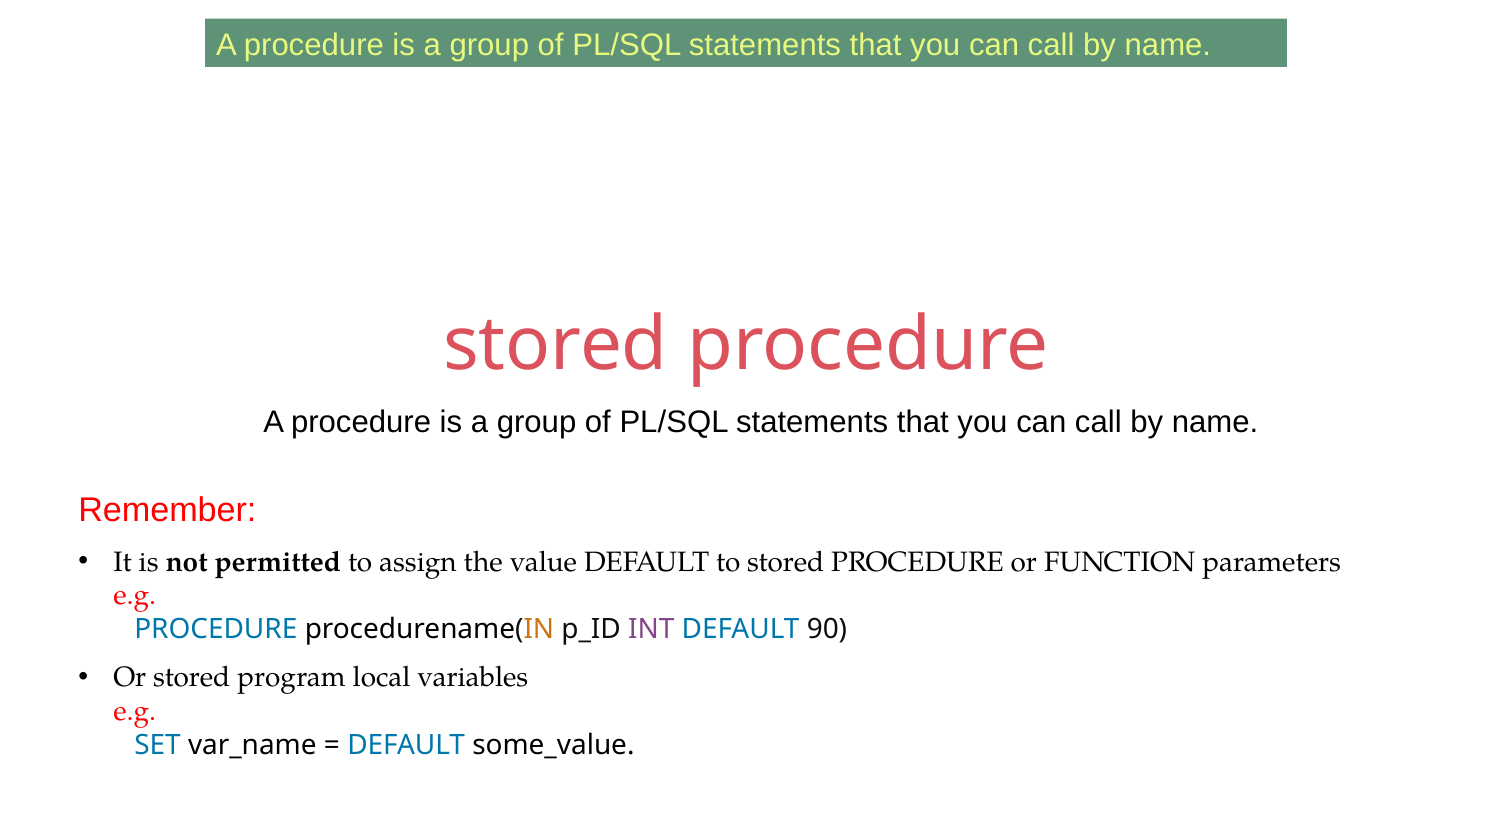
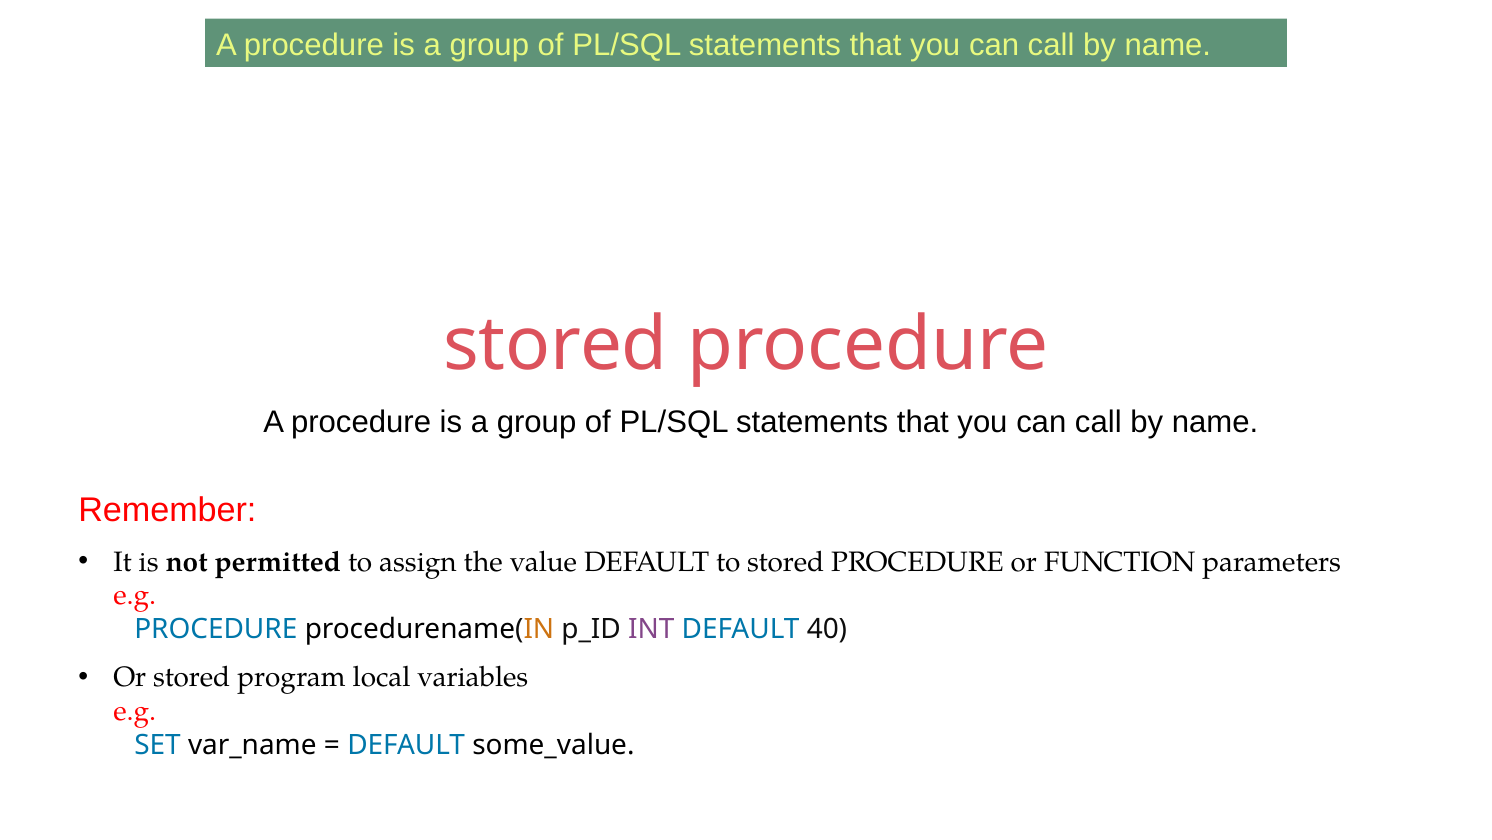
90: 90 -> 40
